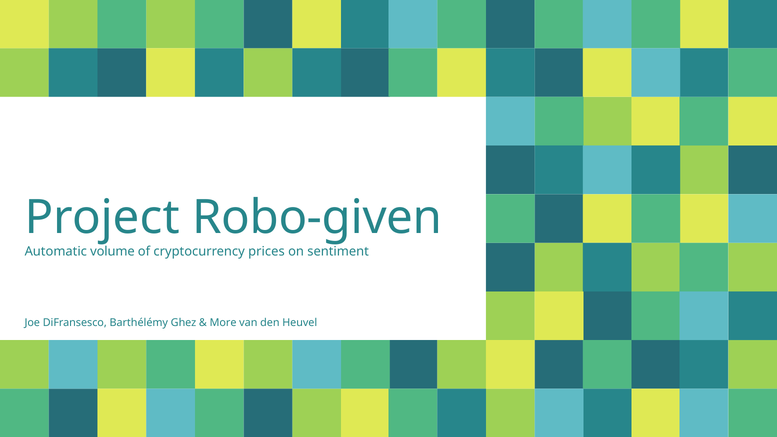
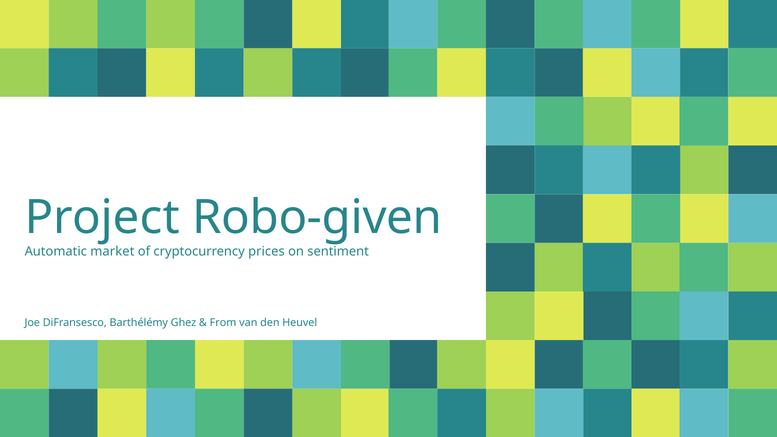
volume: volume -> market
More: More -> From
